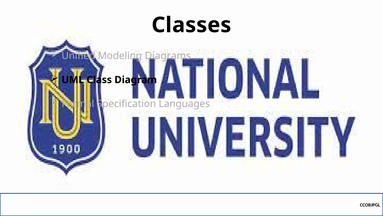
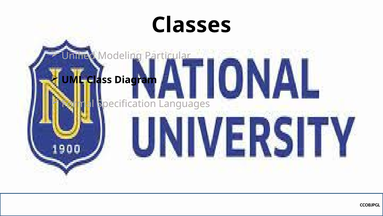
Diagrams: Diagrams -> Particular
